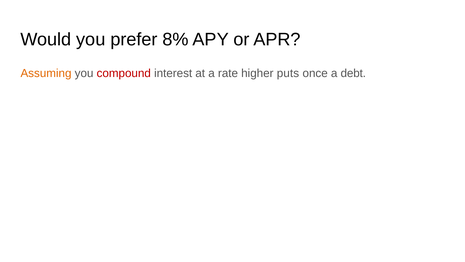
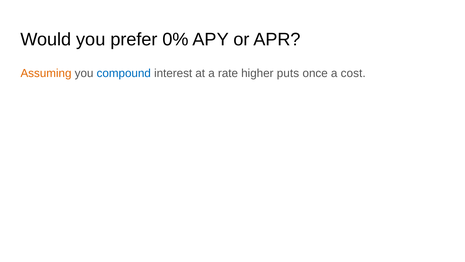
8%: 8% -> 0%
compound colour: red -> blue
debt: debt -> cost
